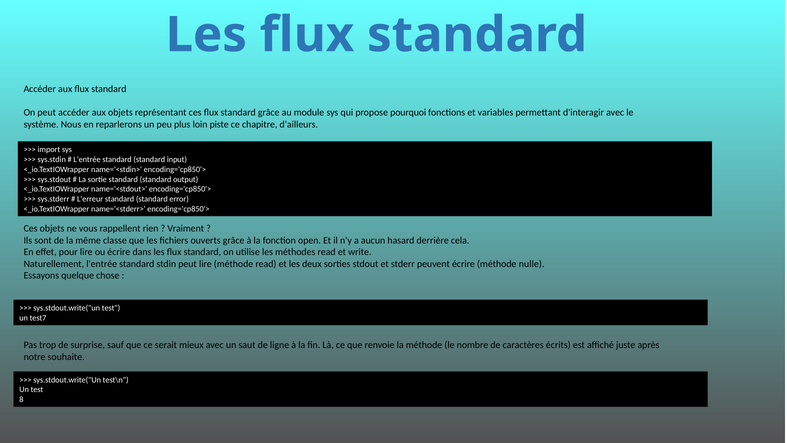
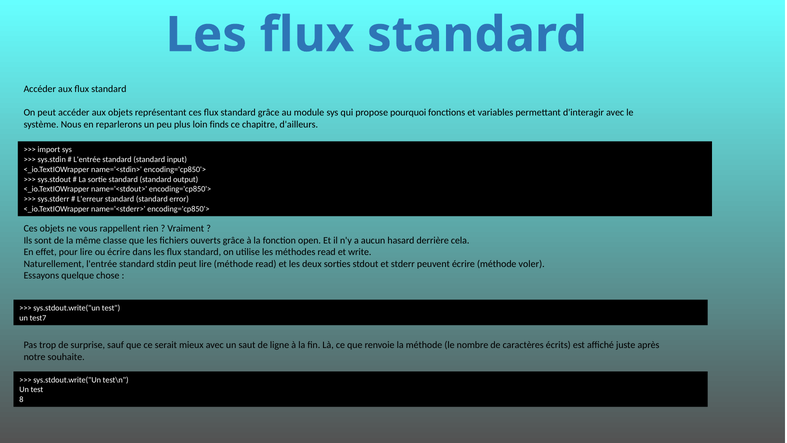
piste: piste -> finds
nulle: nulle -> voler
